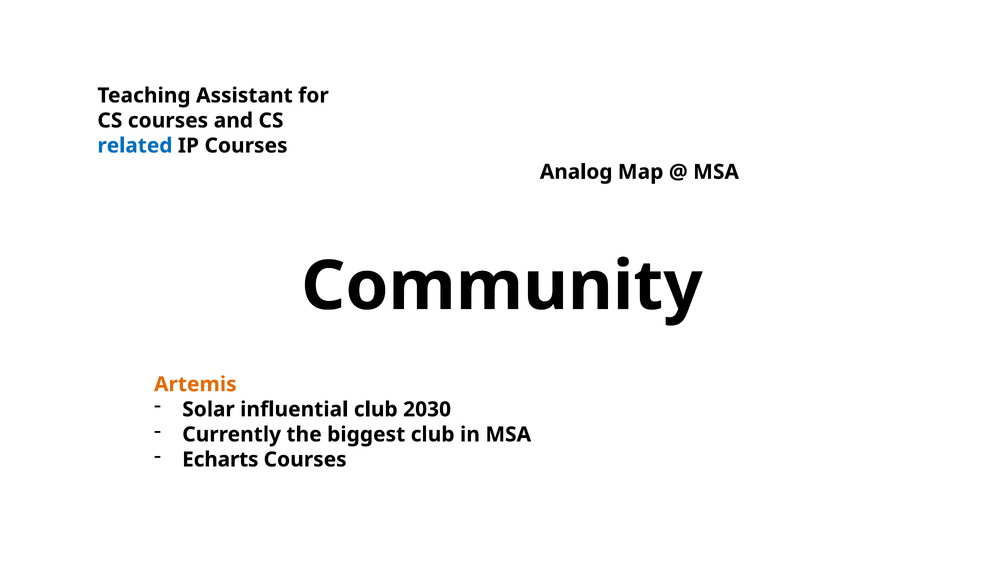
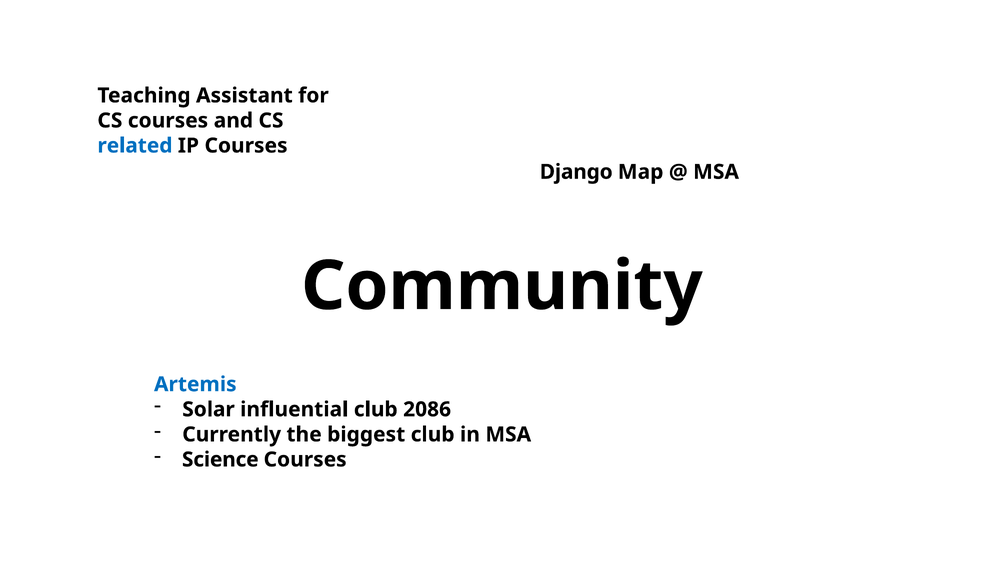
Analog: Analog -> Django
Artemis colour: orange -> blue
2030: 2030 -> 2086
Echarts: Echarts -> Science
